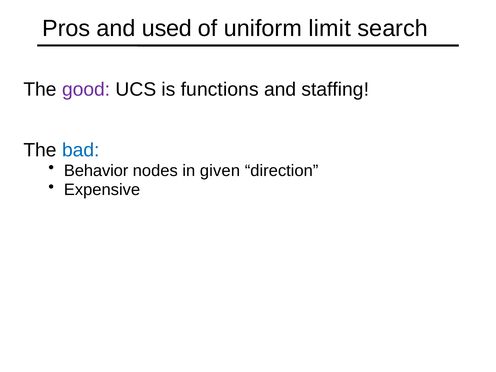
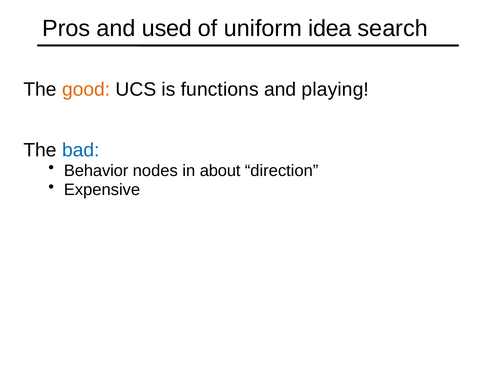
limit: limit -> idea
good colour: purple -> orange
staffing: staffing -> playing
given: given -> about
